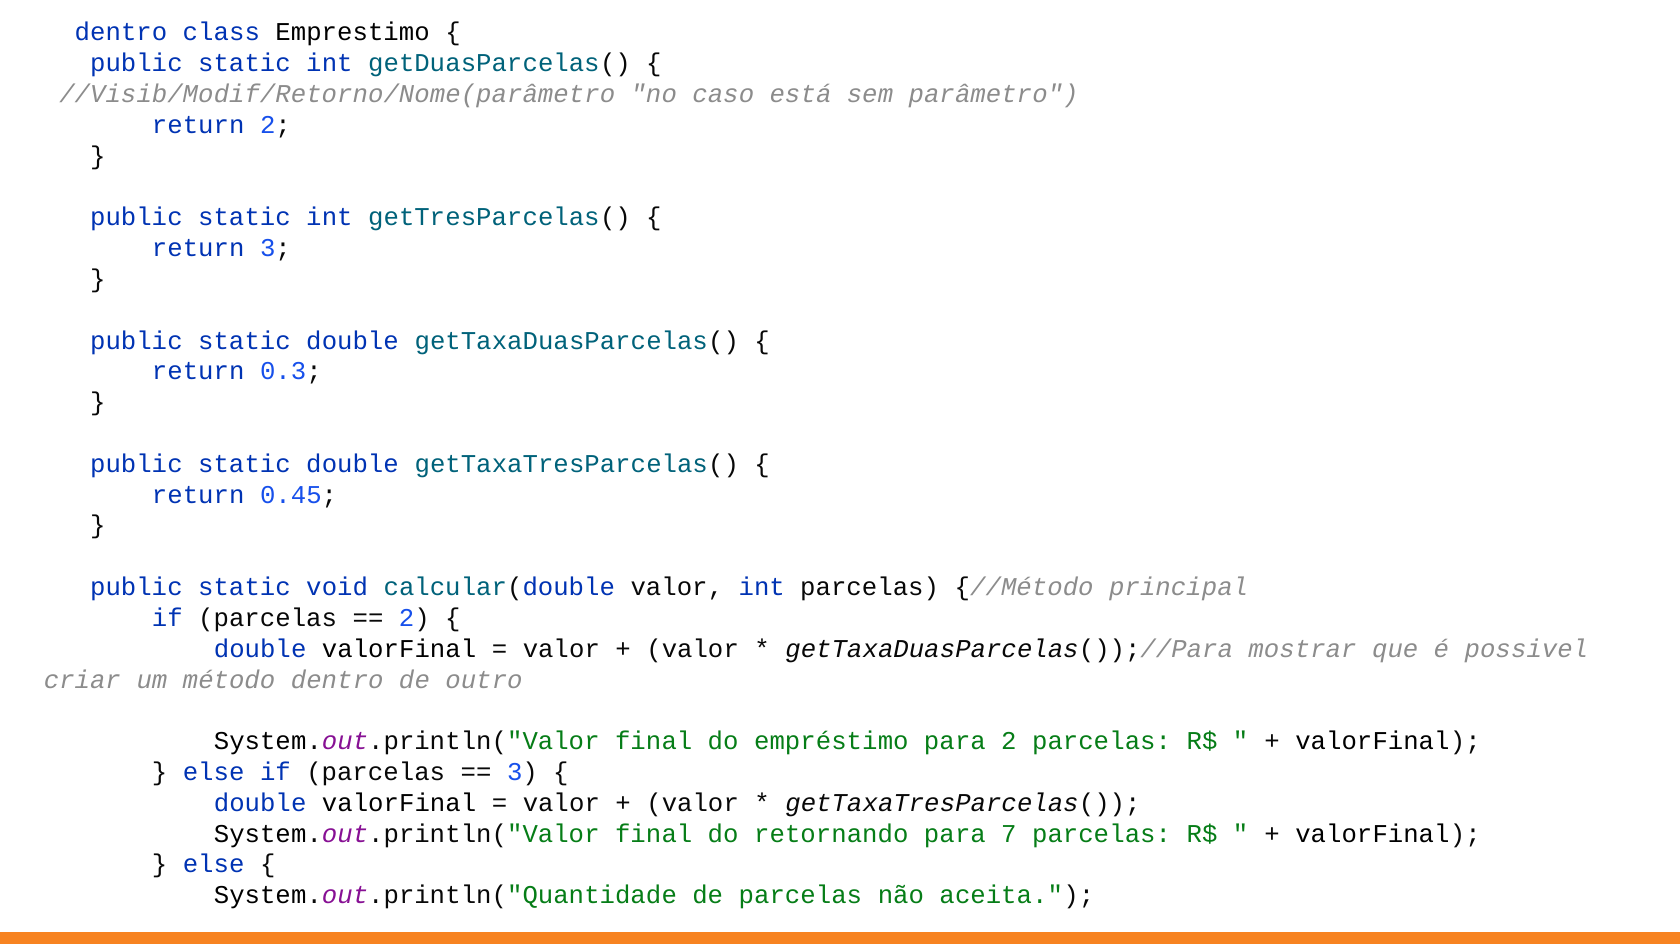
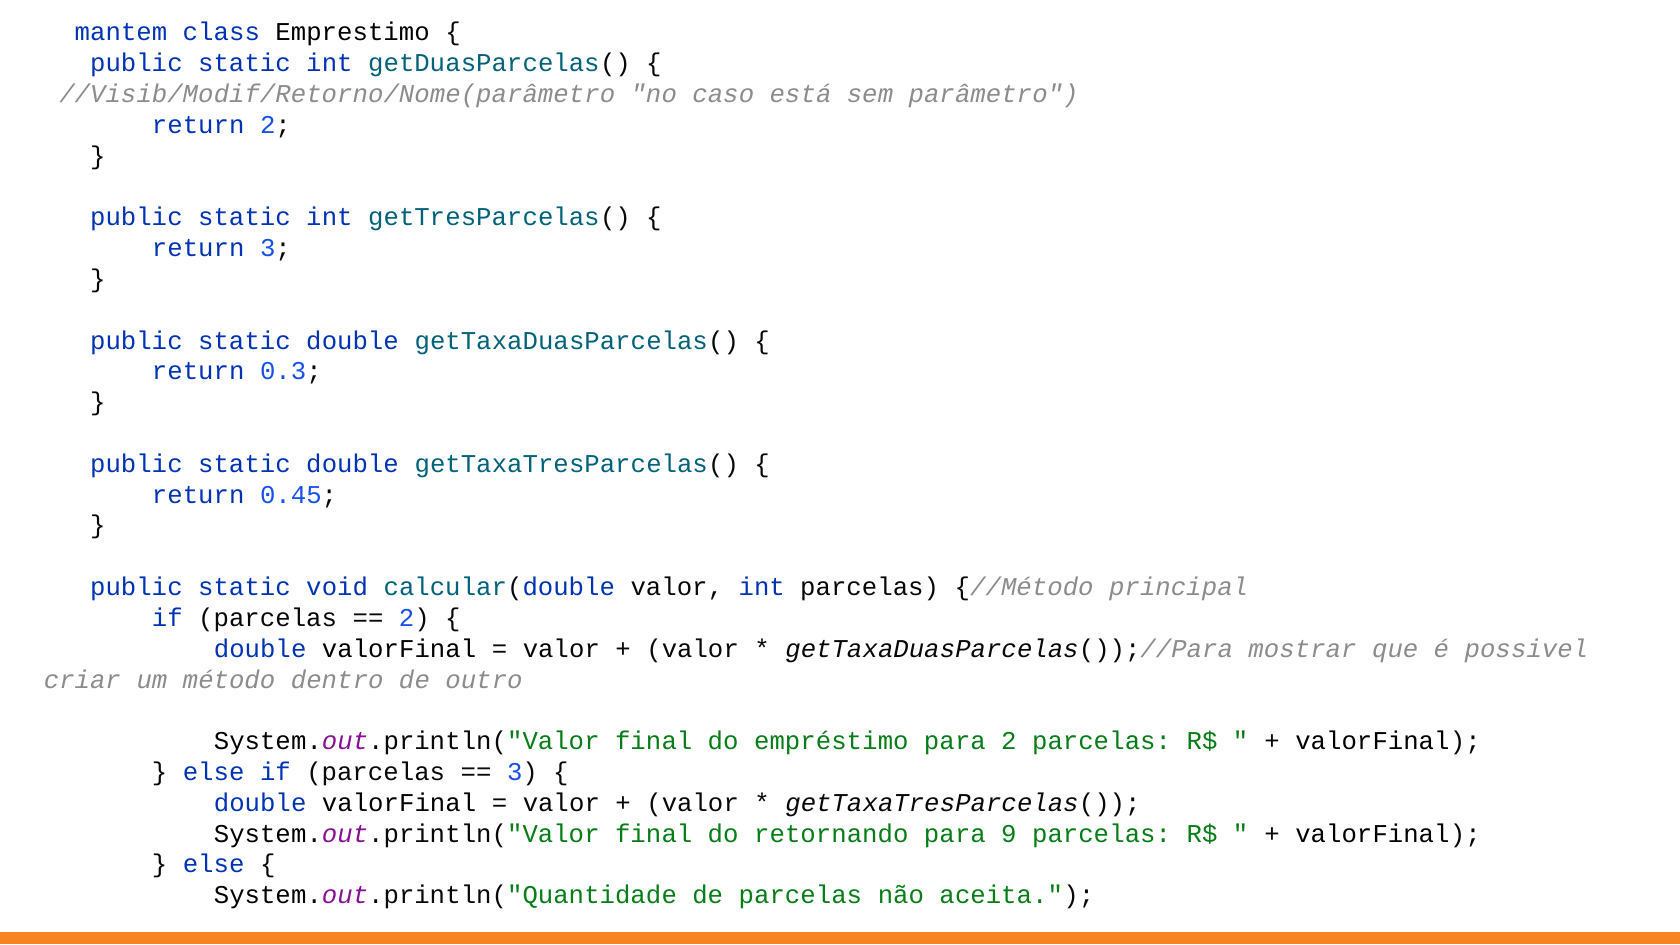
dentro at (121, 32): dentro -> mantem
7: 7 -> 9
